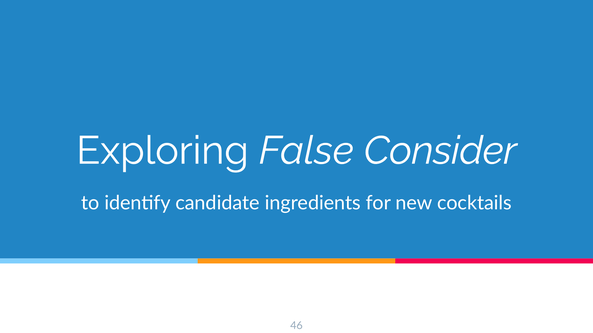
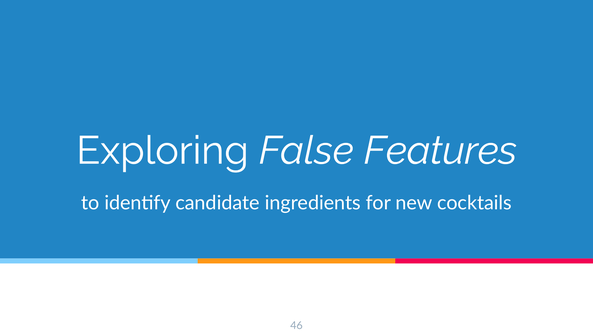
Consider: Consider -> Features
